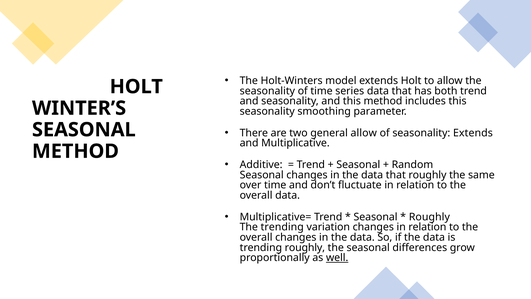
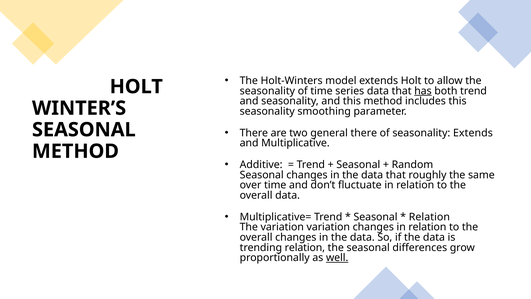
has underline: none -> present
general allow: allow -> there
Roughly at (429, 217): Roughly -> Relation
The trending: trending -> variation
trending roughly: roughly -> relation
